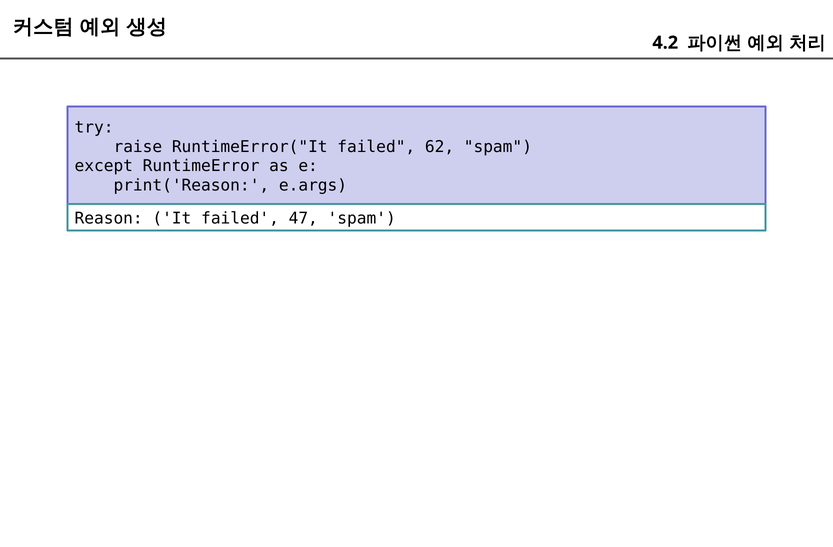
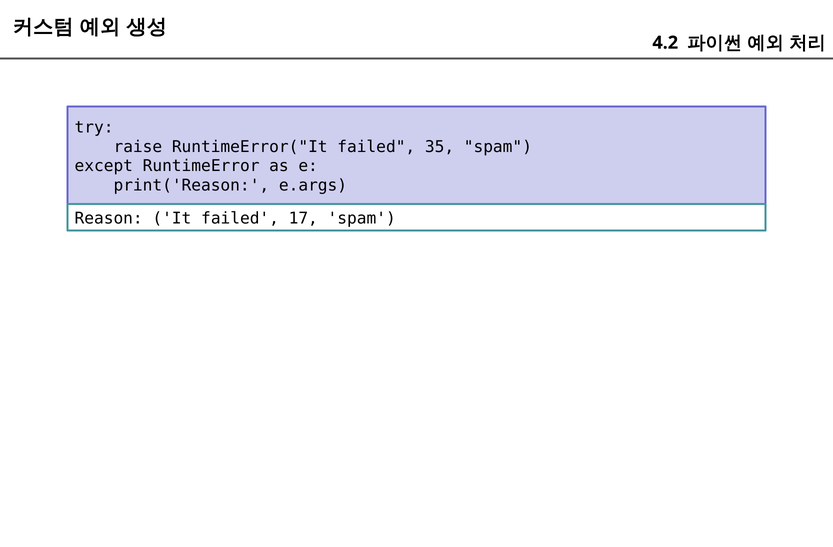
62: 62 -> 35
47: 47 -> 17
